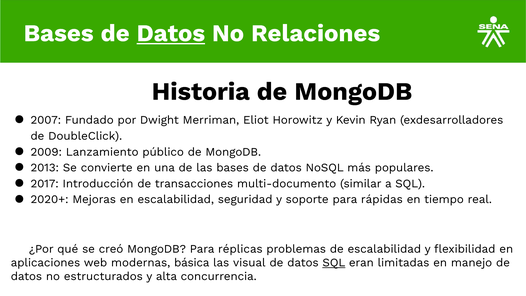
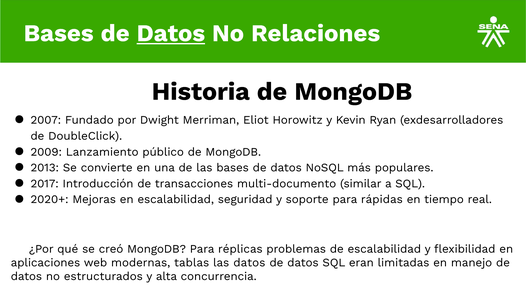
básica: básica -> tablas
las visual: visual -> datos
SQL at (334, 263) underline: present -> none
